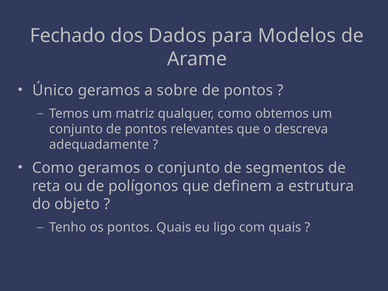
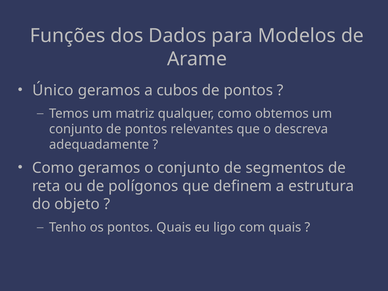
Fechado: Fechado -> Funções
sobre: sobre -> cubos
